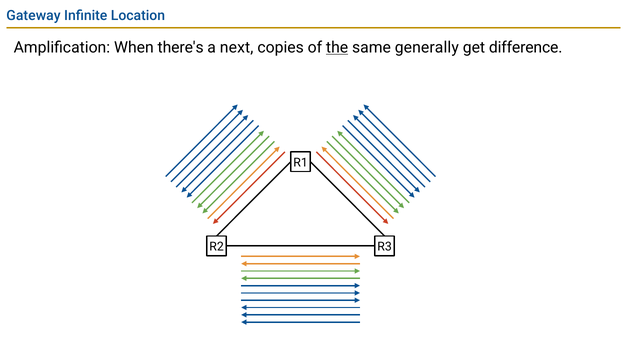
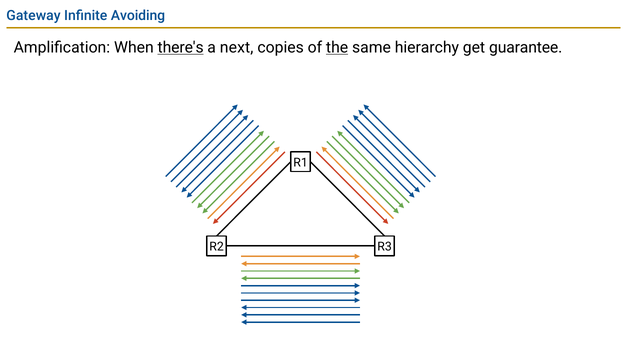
Location: Location -> Avoiding
there's underline: none -> present
generally: generally -> hierarchy
difference: difference -> guarantee
